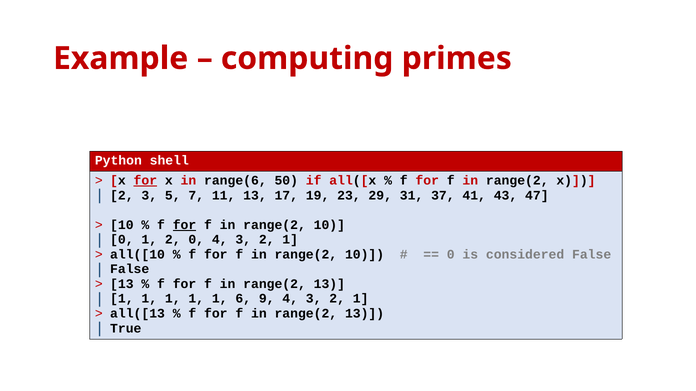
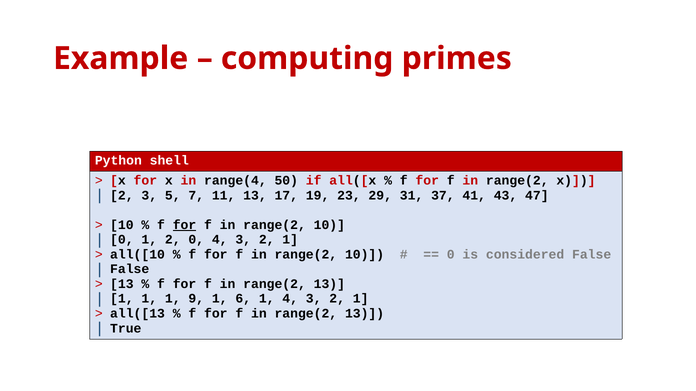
for at (145, 181) underline: present -> none
range(6: range(6 -> range(4
1 at (196, 299): 1 -> 9
6 9: 9 -> 1
